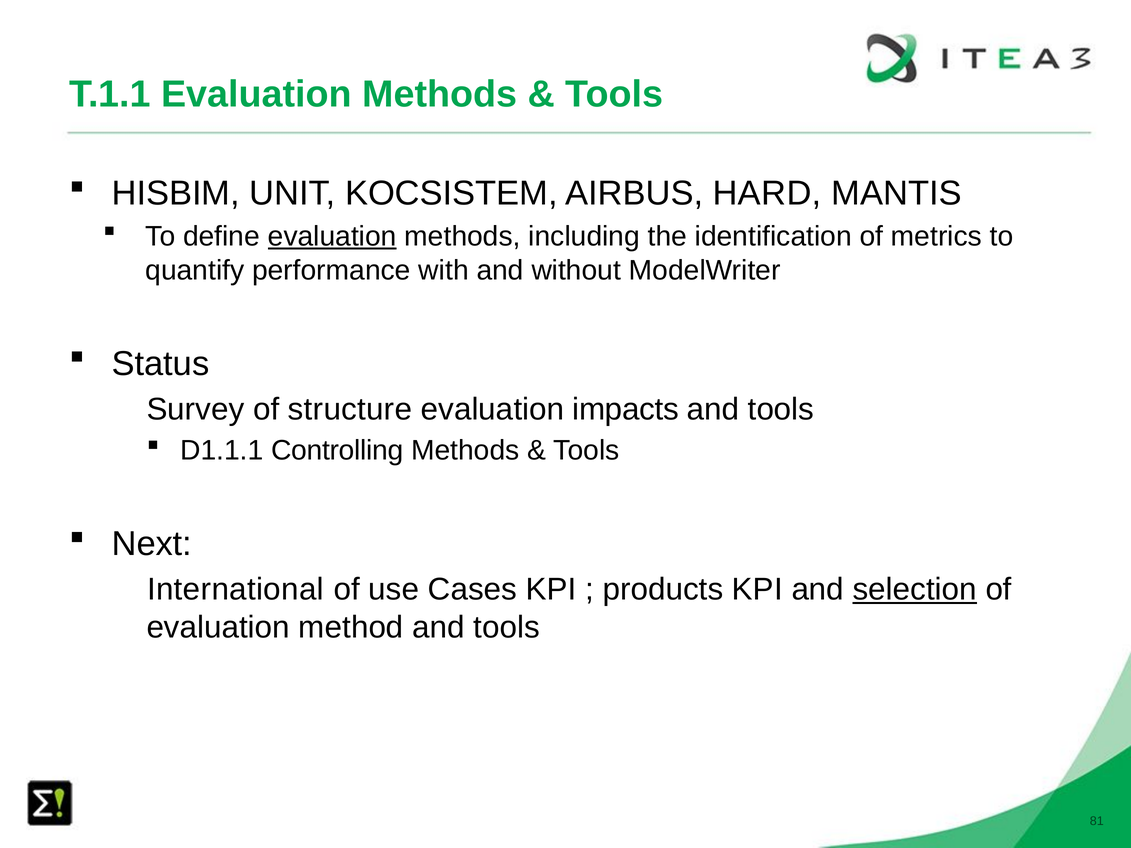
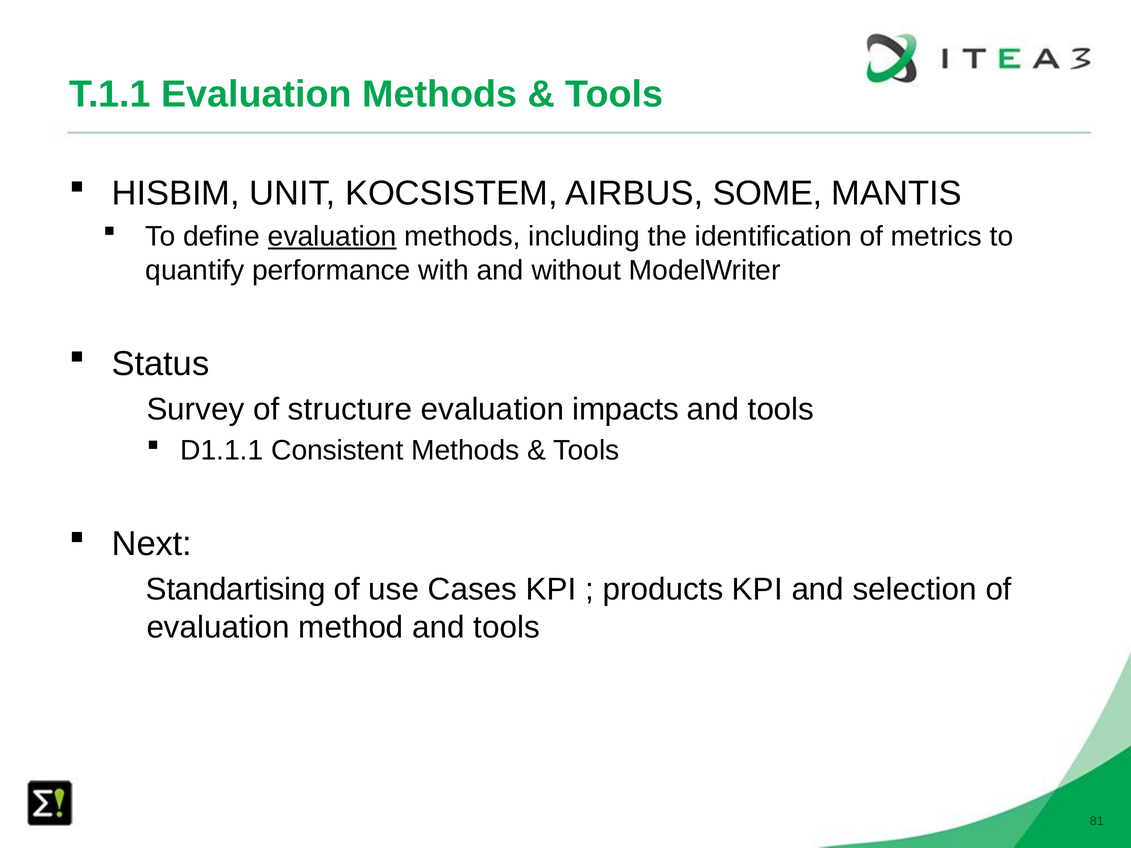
HARD: HARD -> SOME
Controlling: Controlling -> Consistent
International: International -> Standartising
selection underline: present -> none
